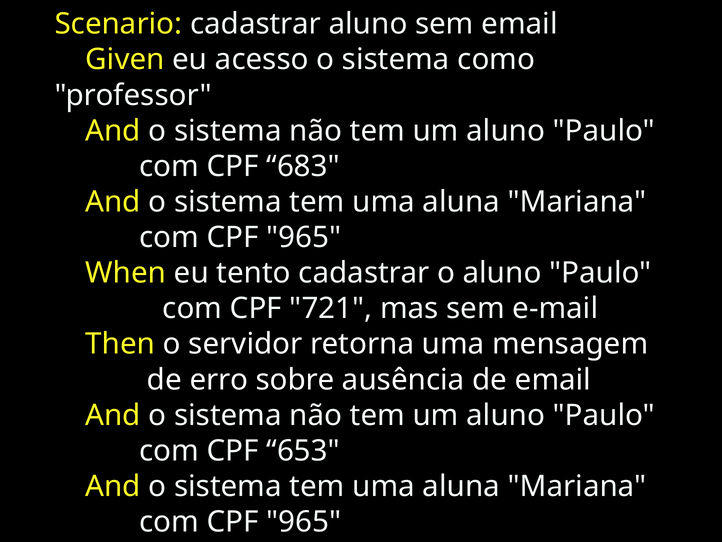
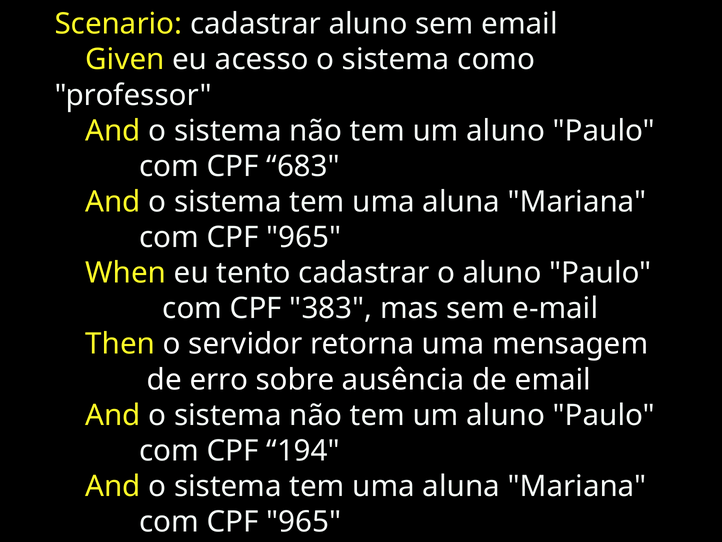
721: 721 -> 383
653: 653 -> 194
